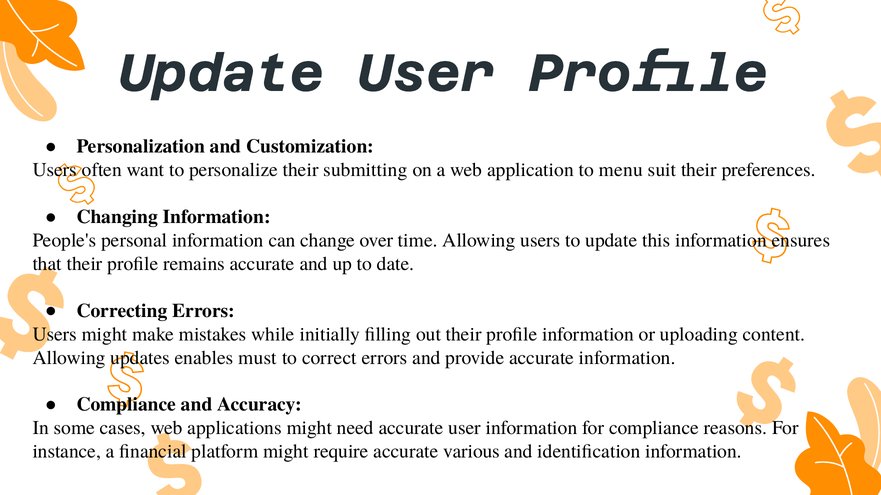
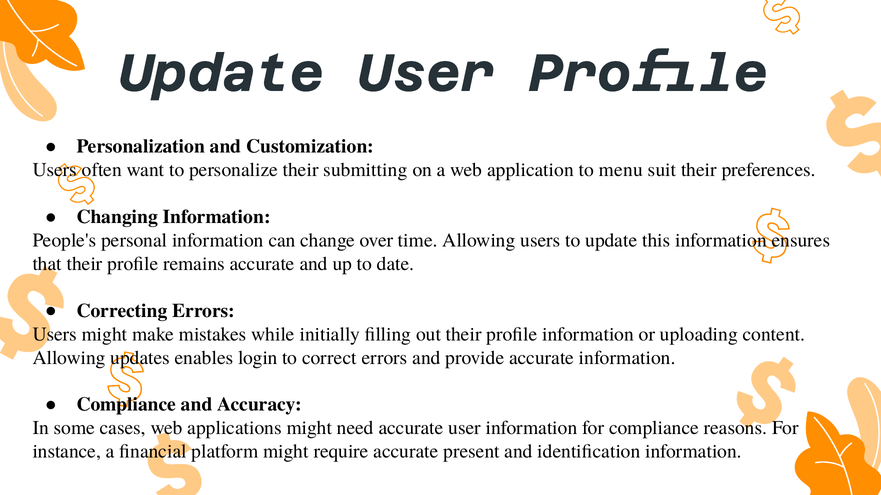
must: must -> login
various: various -> present
